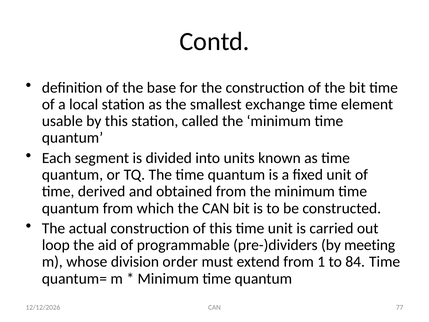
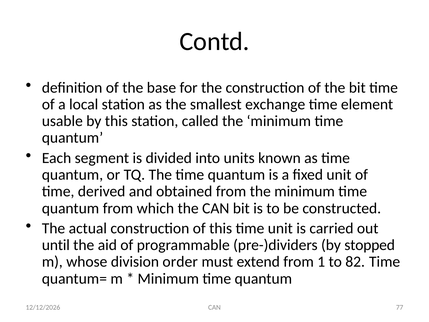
loop: loop -> until
meeting: meeting -> stopped
84: 84 -> 82
